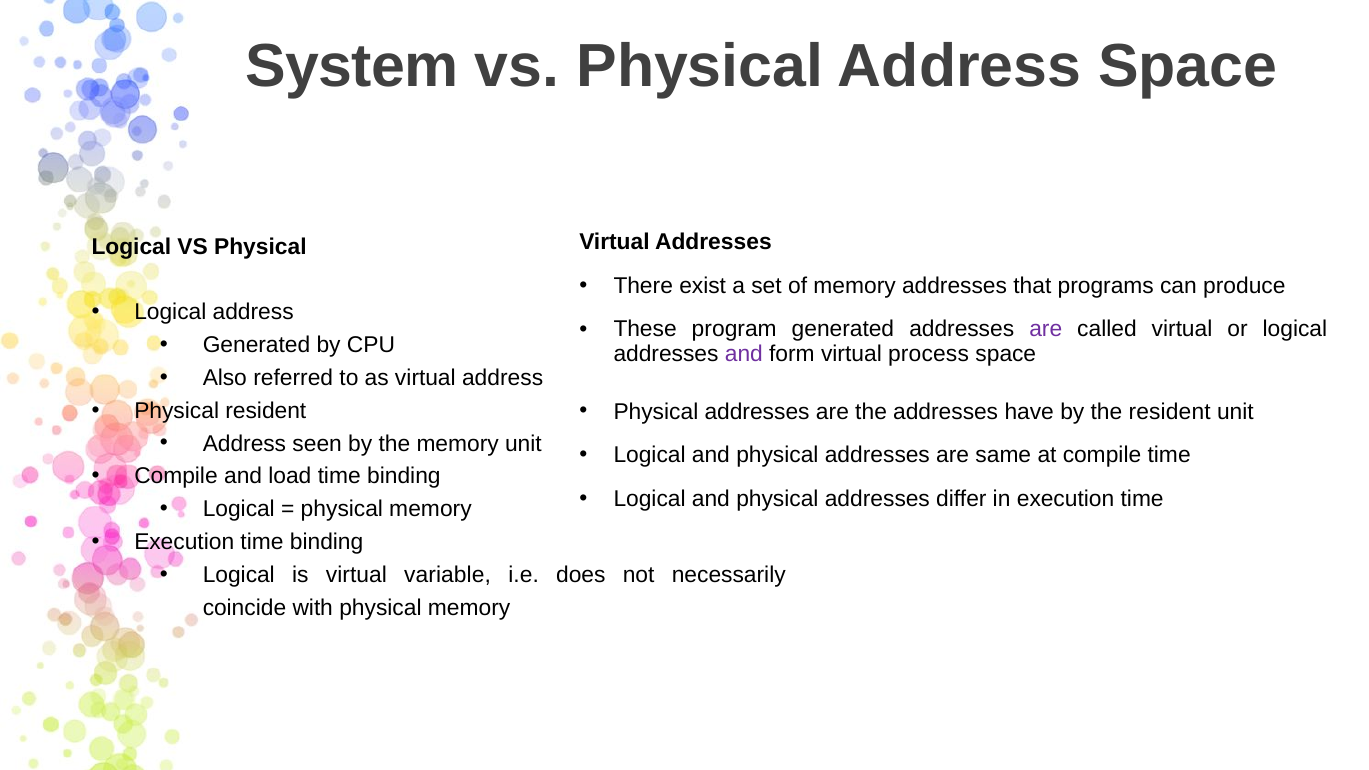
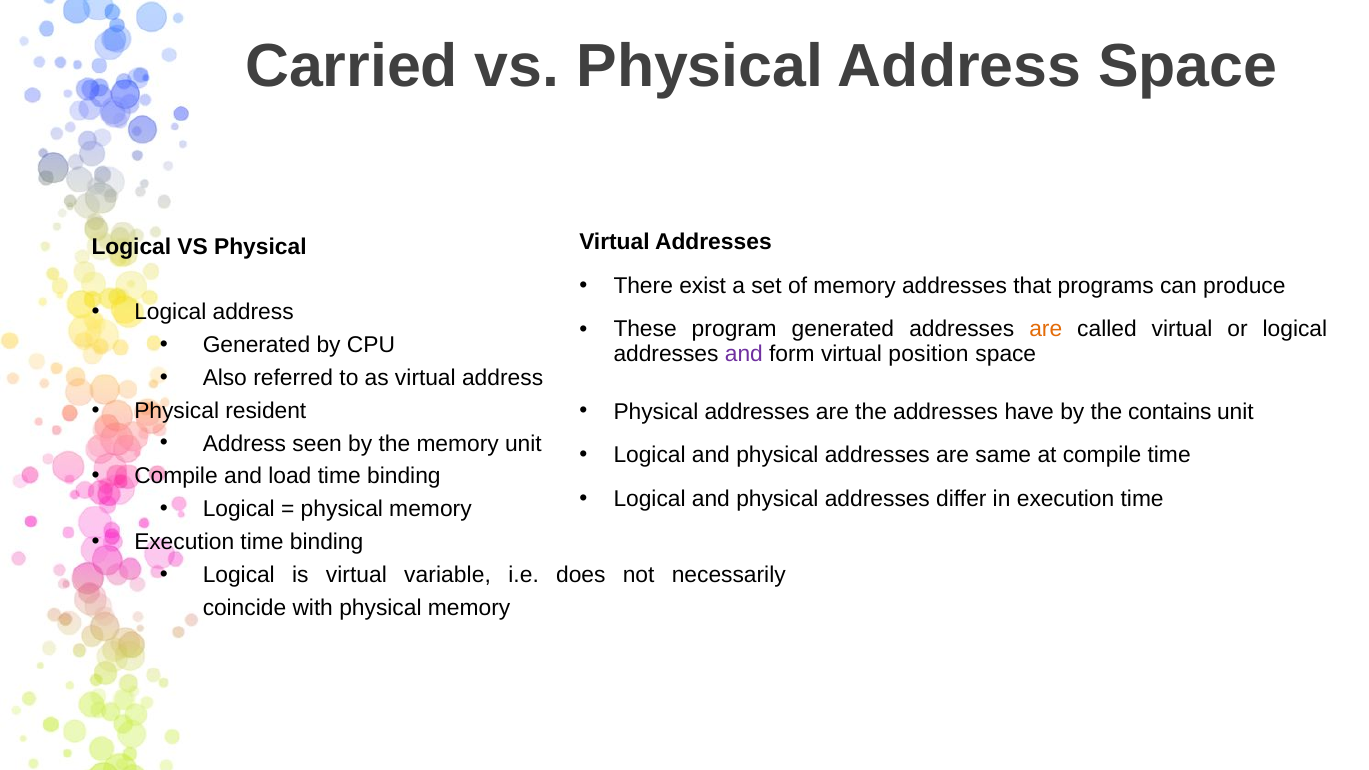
System: System -> Carried
are at (1046, 329) colour: purple -> orange
process: process -> position
the resident: resident -> contains
